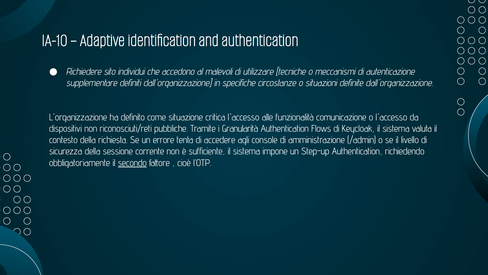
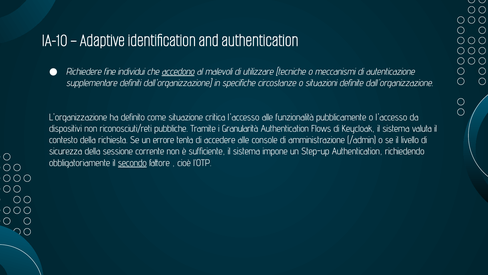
sito: sito -> fine
accedono underline: none -> present
comunicazione: comunicazione -> pubblicamente
accedere agli: agli -> alle
